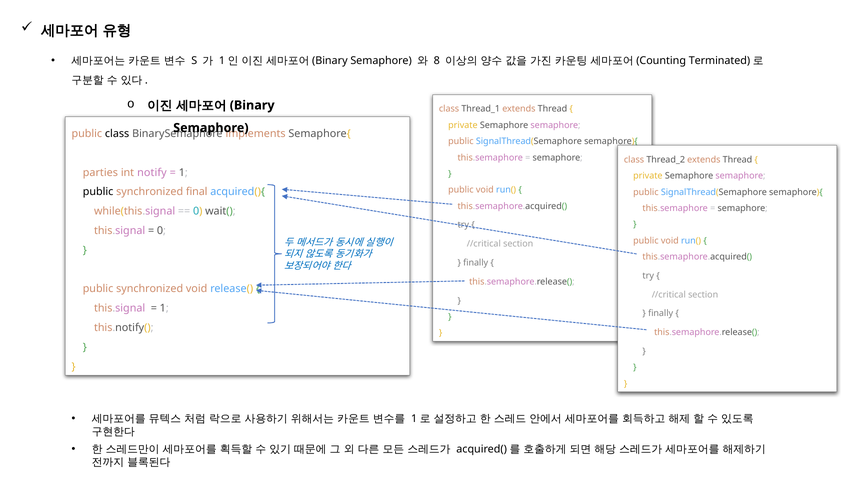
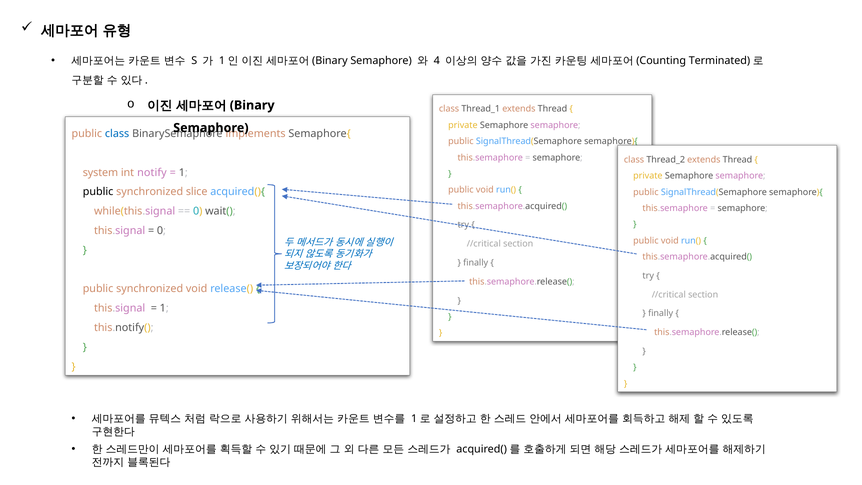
8: 8 -> 4
class at (117, 134) colour: black -> blue
parties: parties -> system
final: final -> slice
